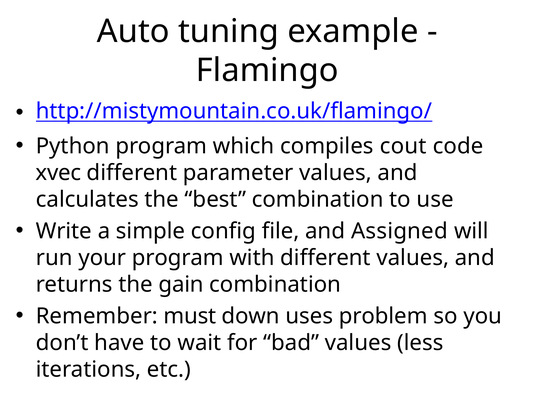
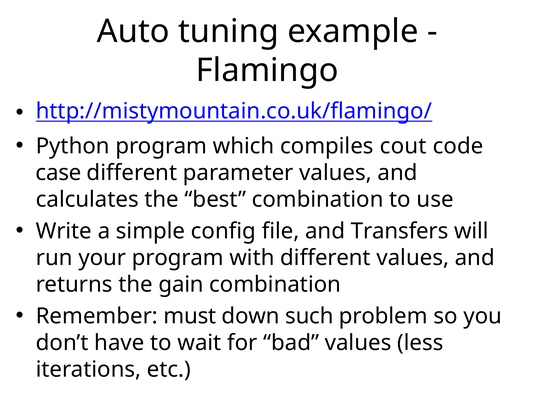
xvec: xvec -> case
Assigned: Assigned -> Transfers
uses: uses -> such
